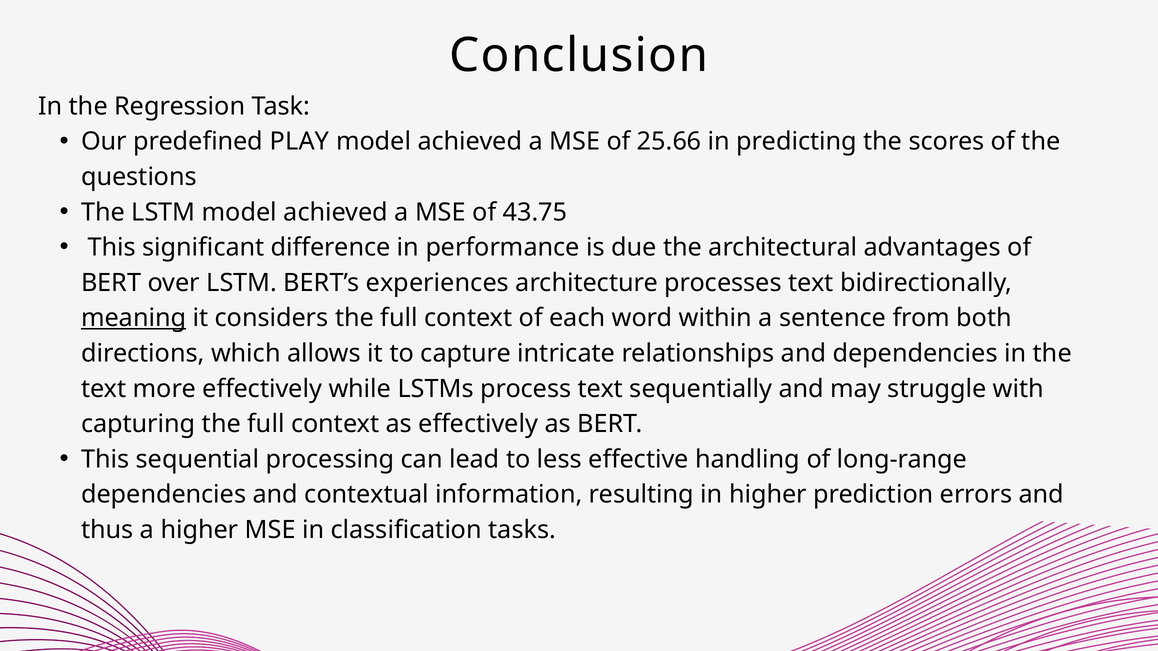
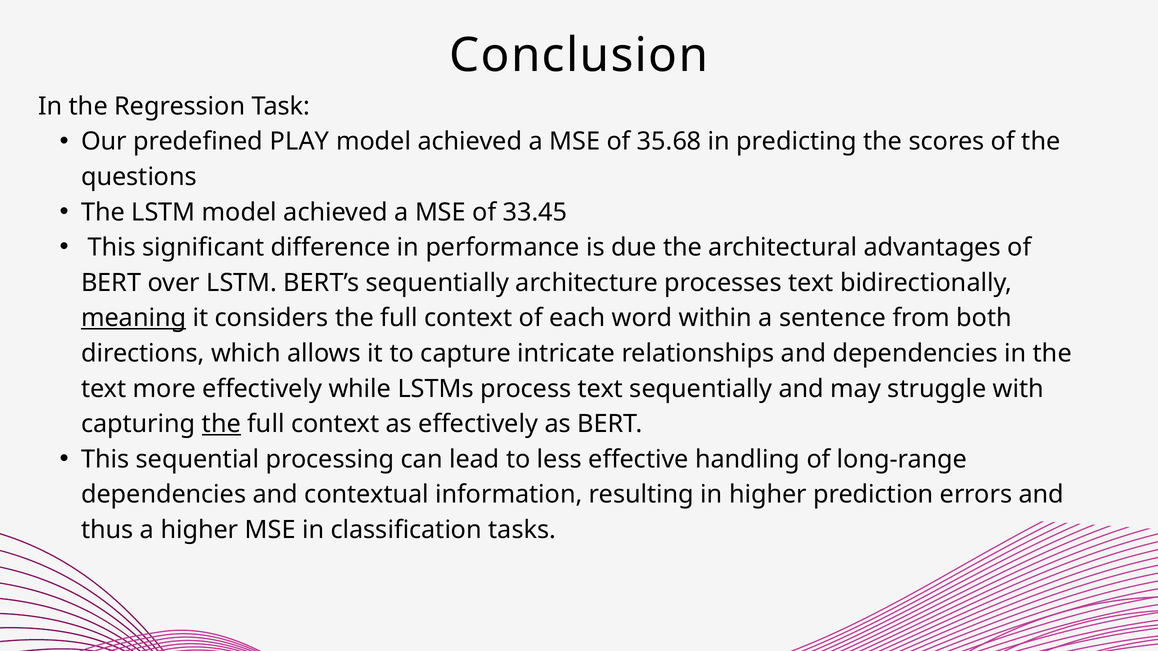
25.66: 25.66 -> 35.68
43.75: 43.75 -> 33.45
BERT’s experiences: experiences -> sequentially
the at (221, 424) underline: none -> present
